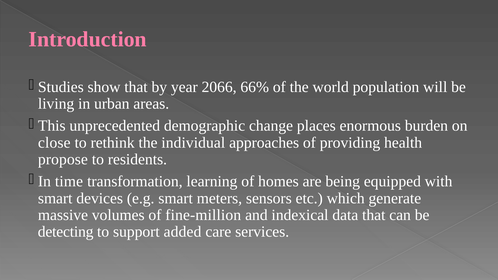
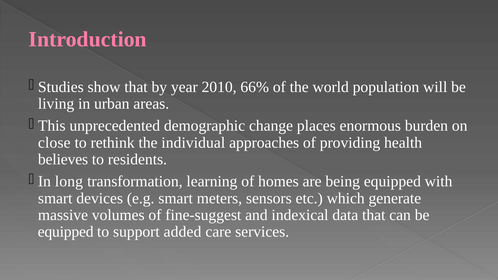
2066: 2066 -> 2010
propose: propose -> believes
time: time -> long
fine-million: fine-million -> fine-suggest
detecting at (66, 232): detecting -> equipped
